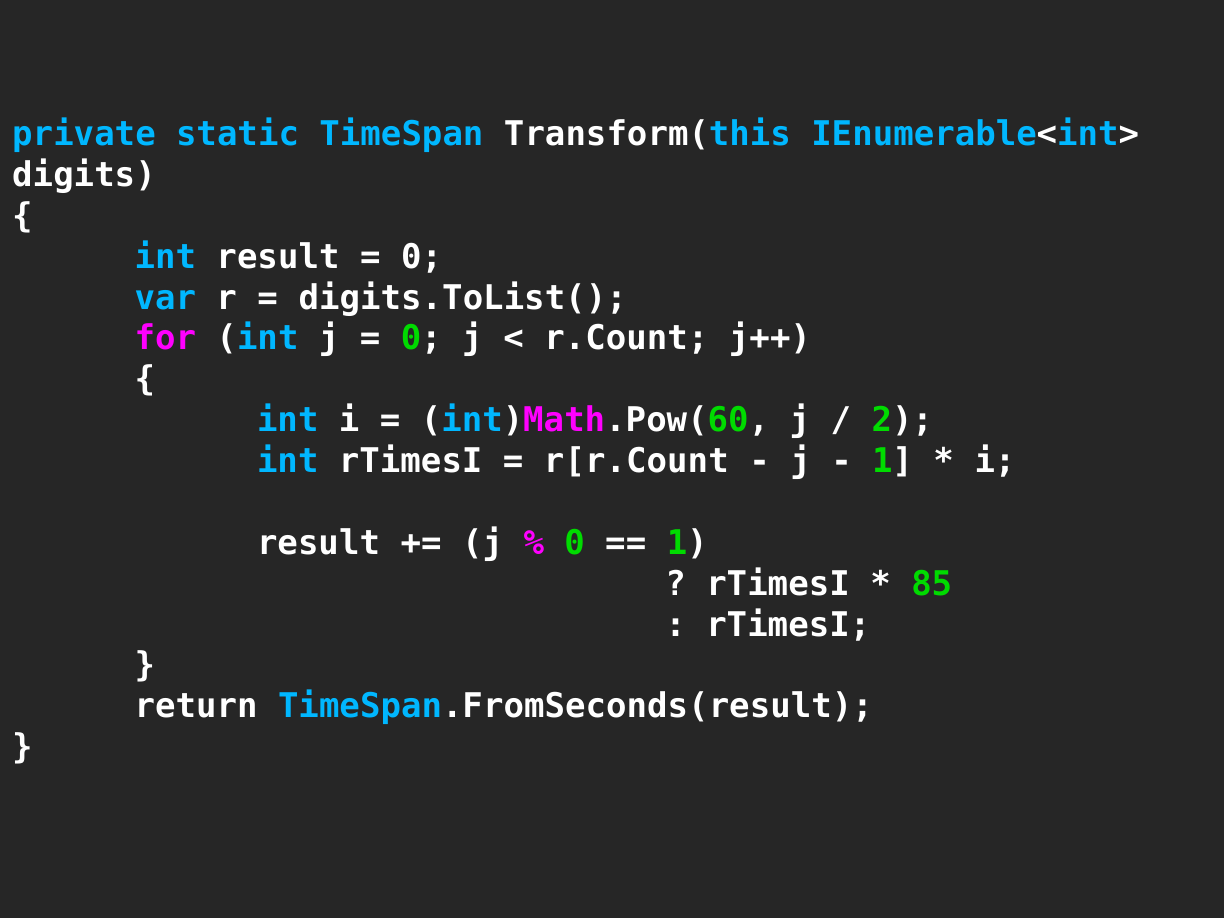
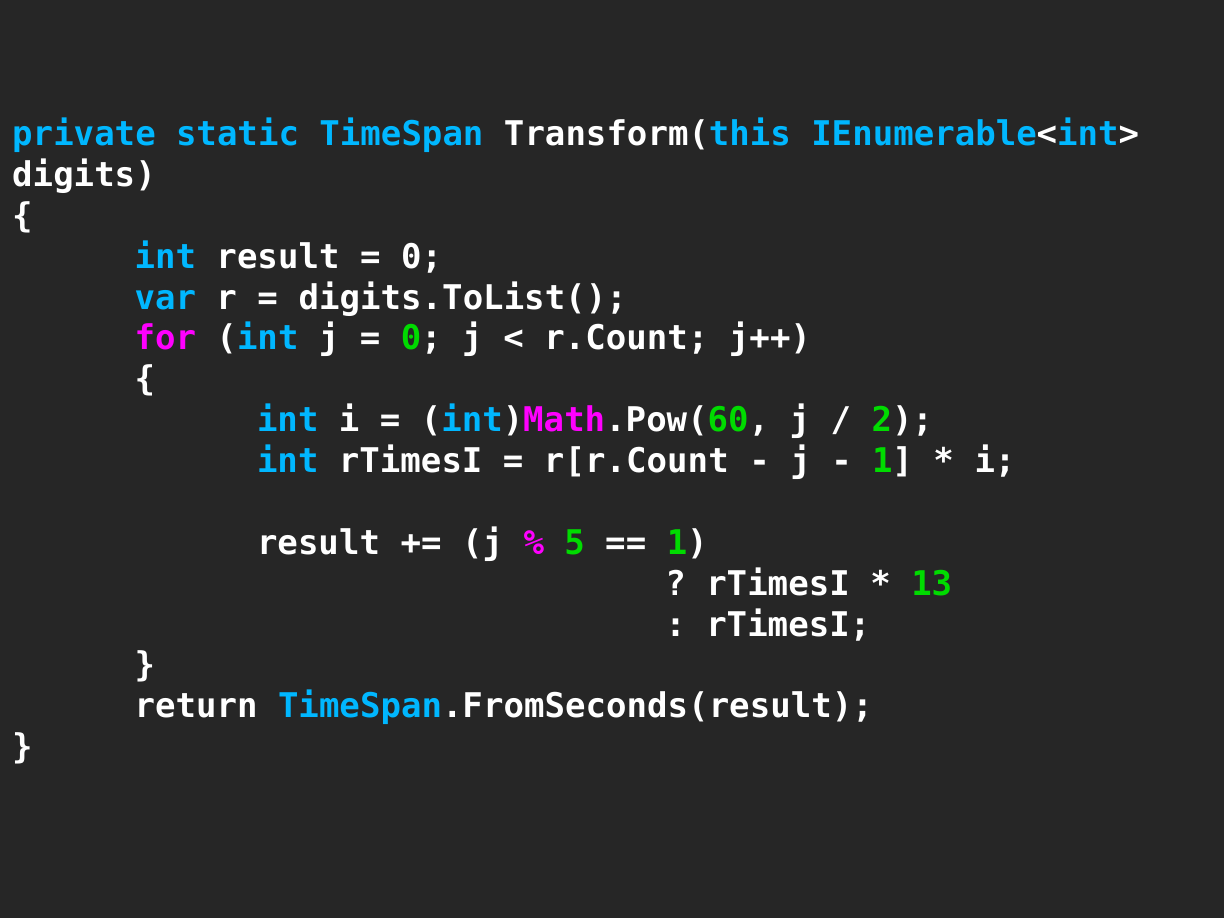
0 at (575, 543): 0 -> 5
85: 85 -> 13
